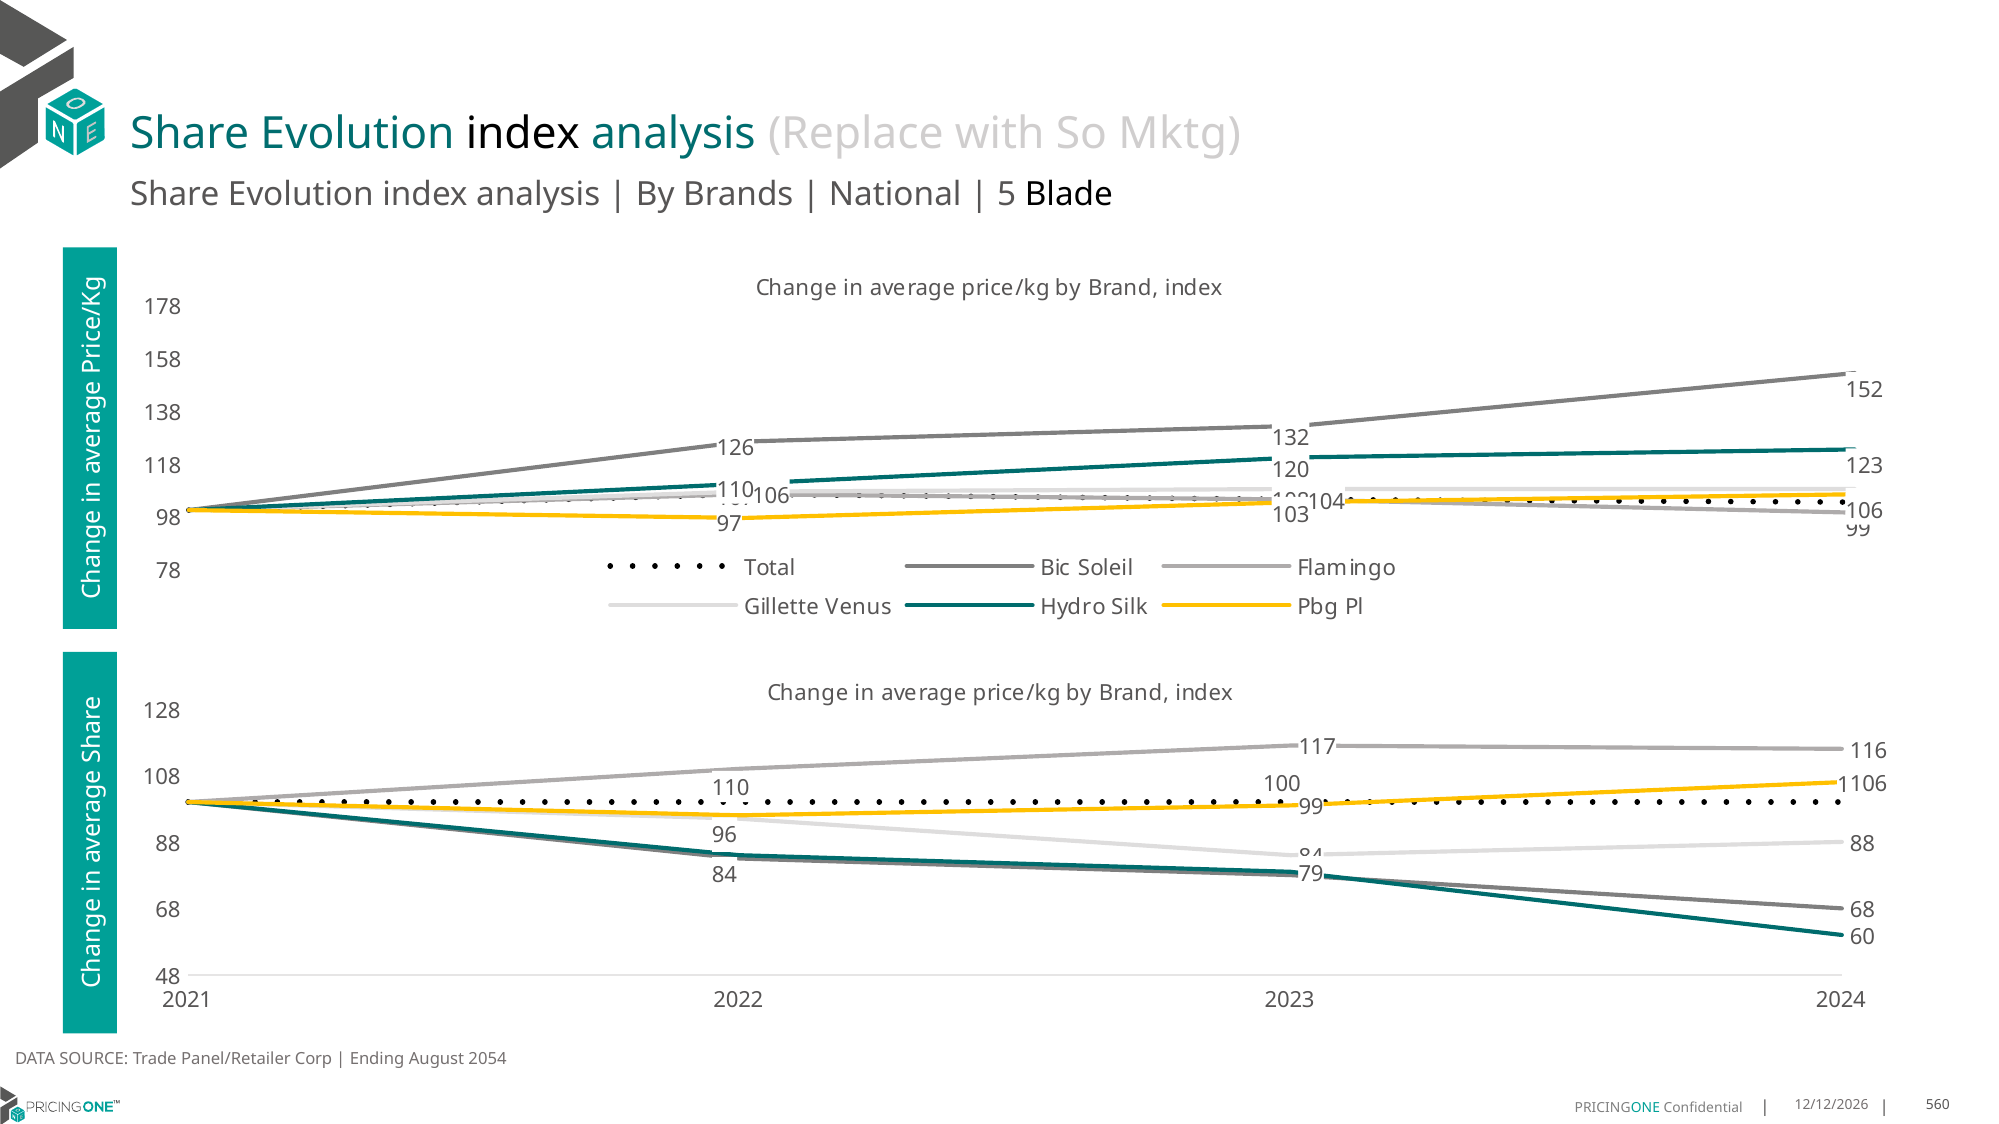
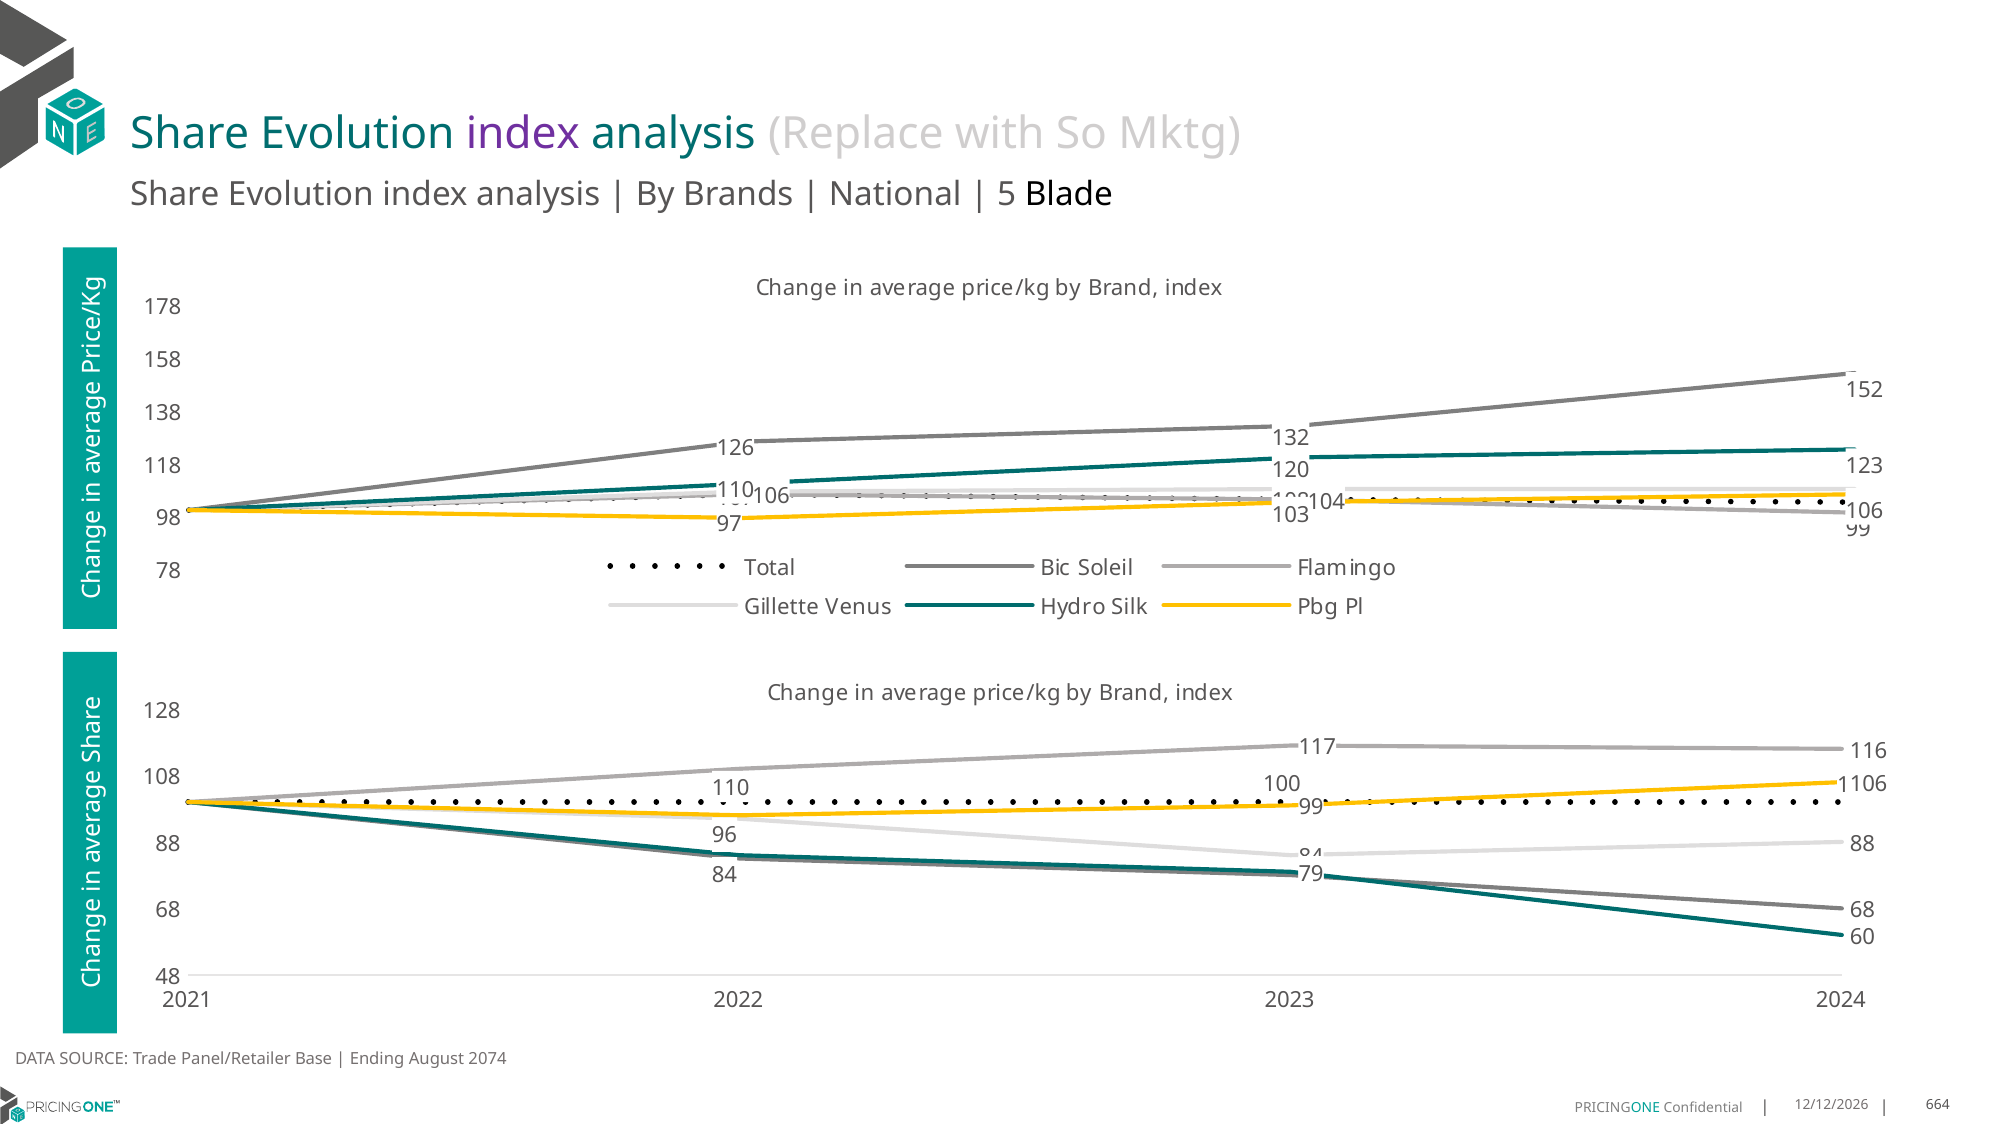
index at (523, 134) colour: black -> purple
Corp: Corp -> Base
2054: 2054 -> 2074
560: 560 -> 664
